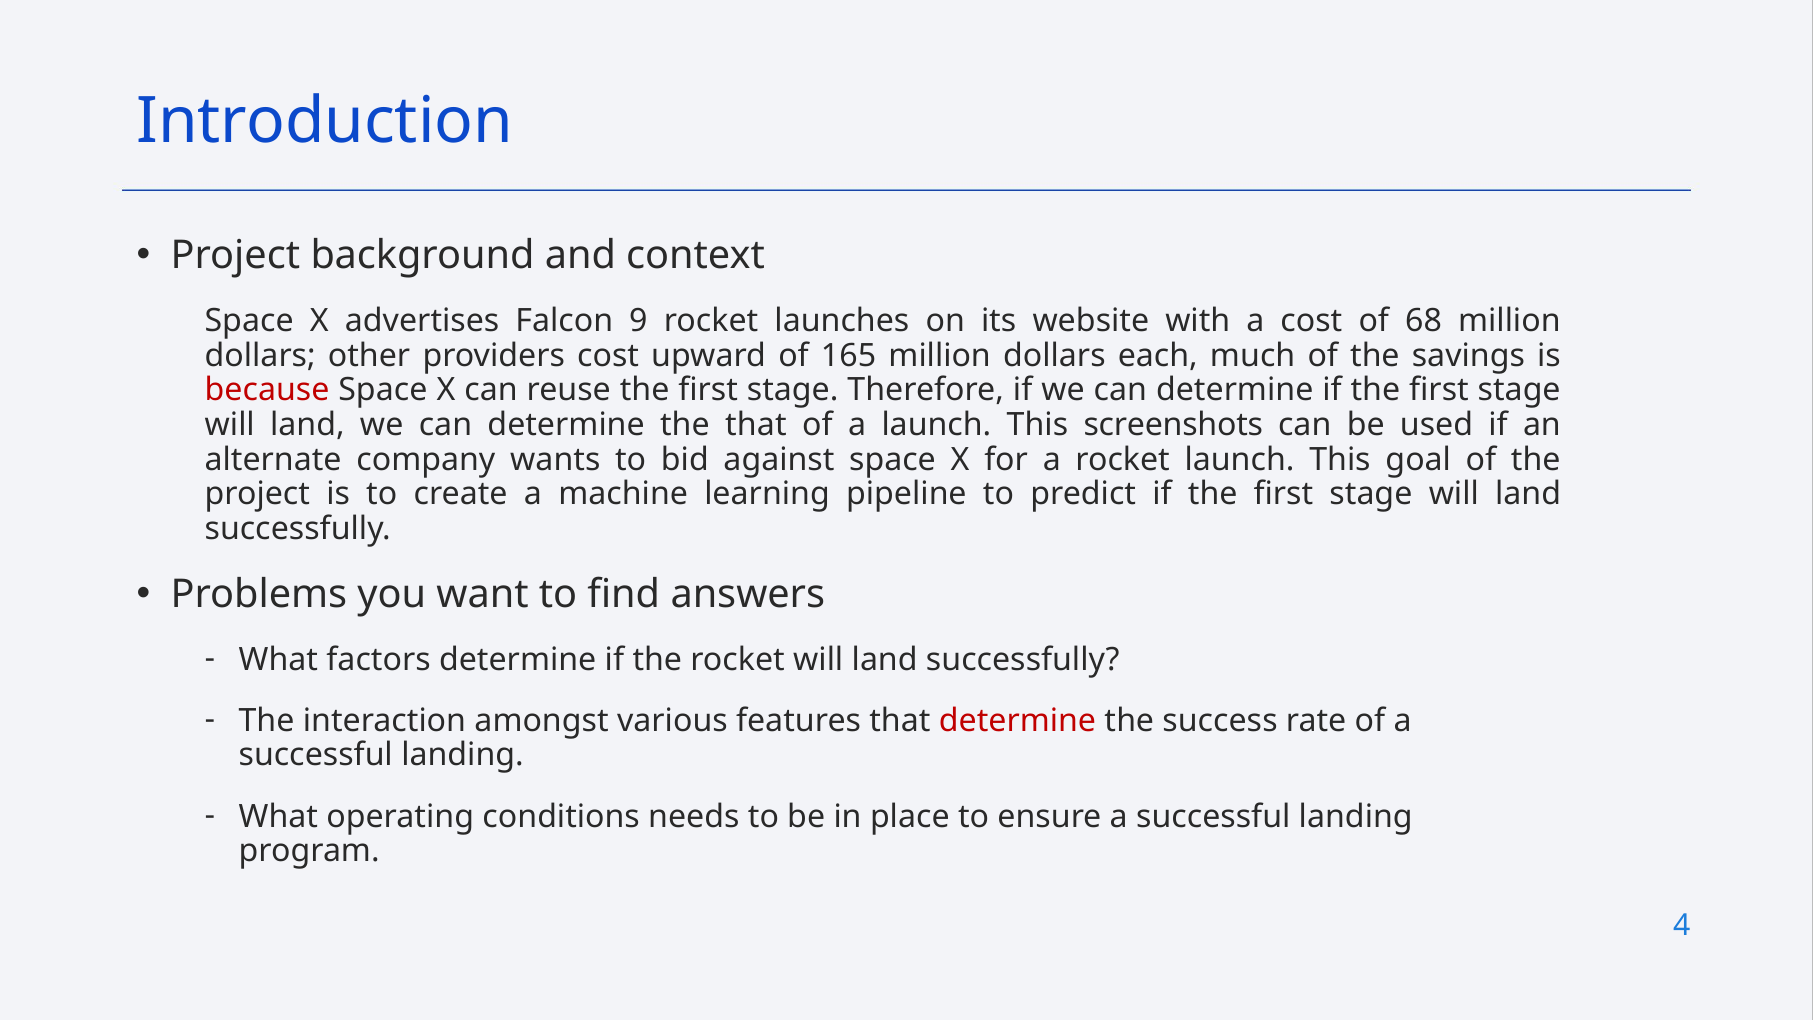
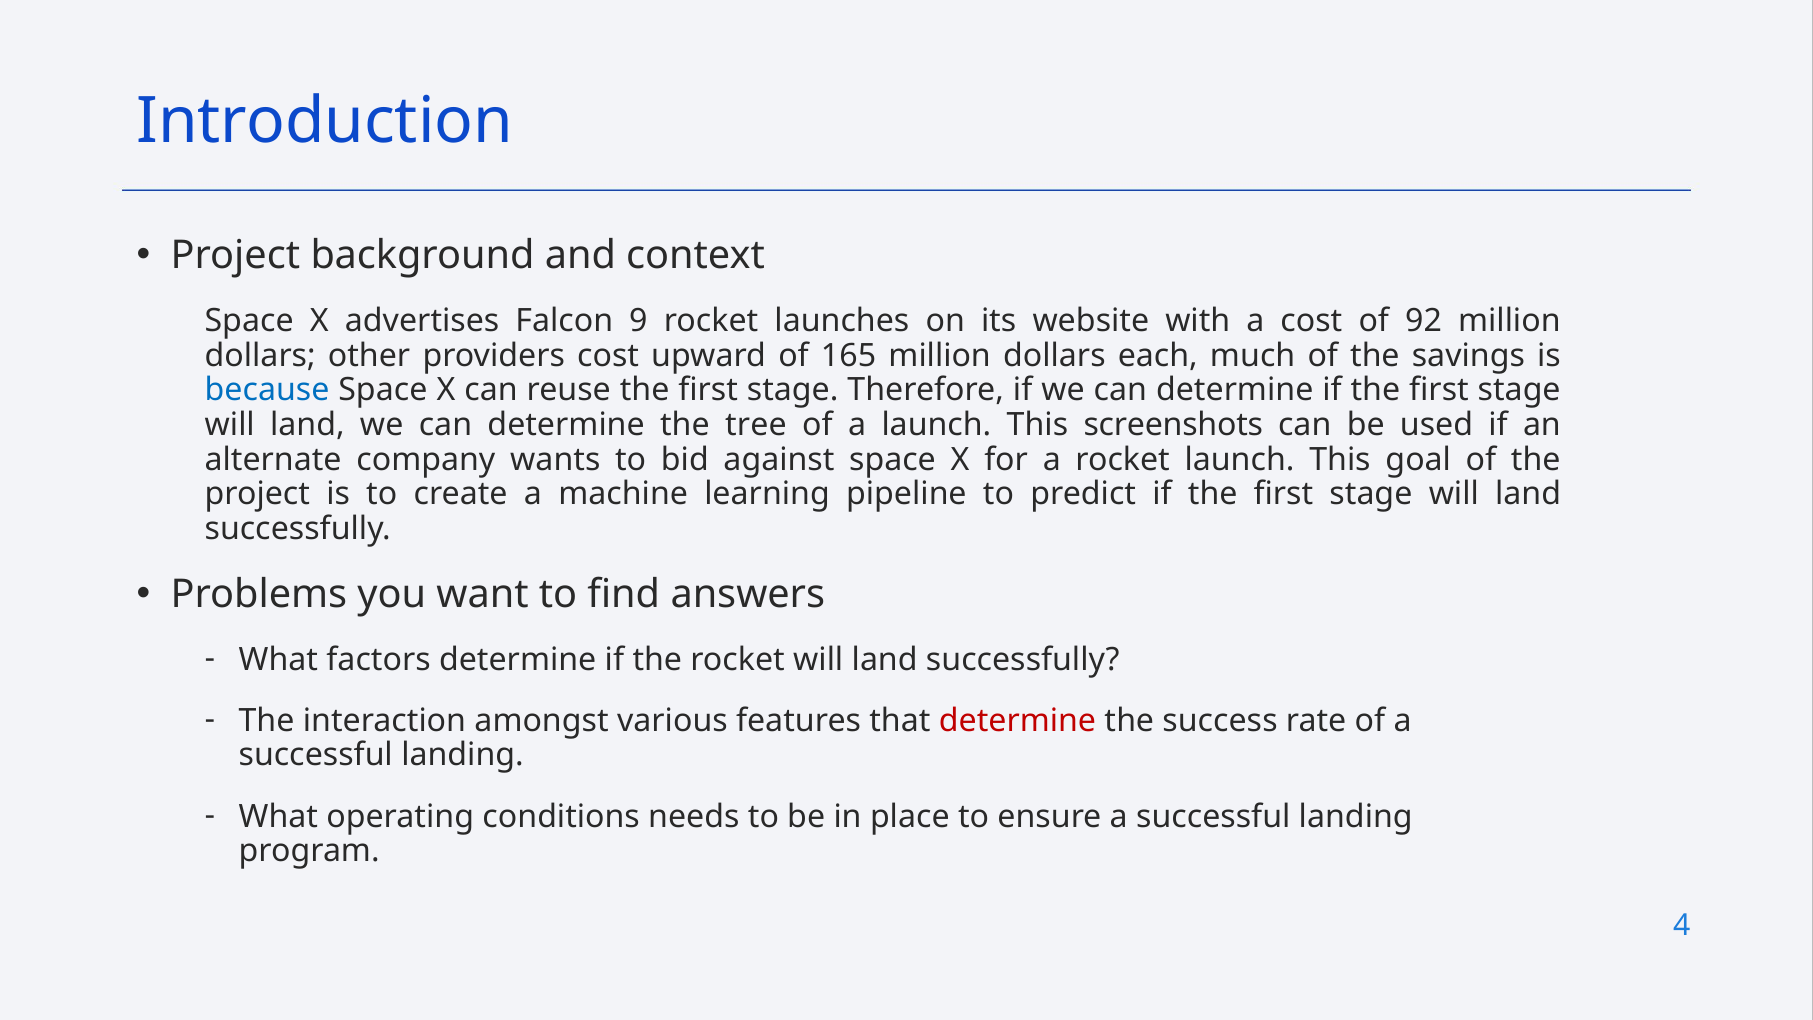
68: 68 -> 92
because colour: red -> blue
the that: that -> tree
